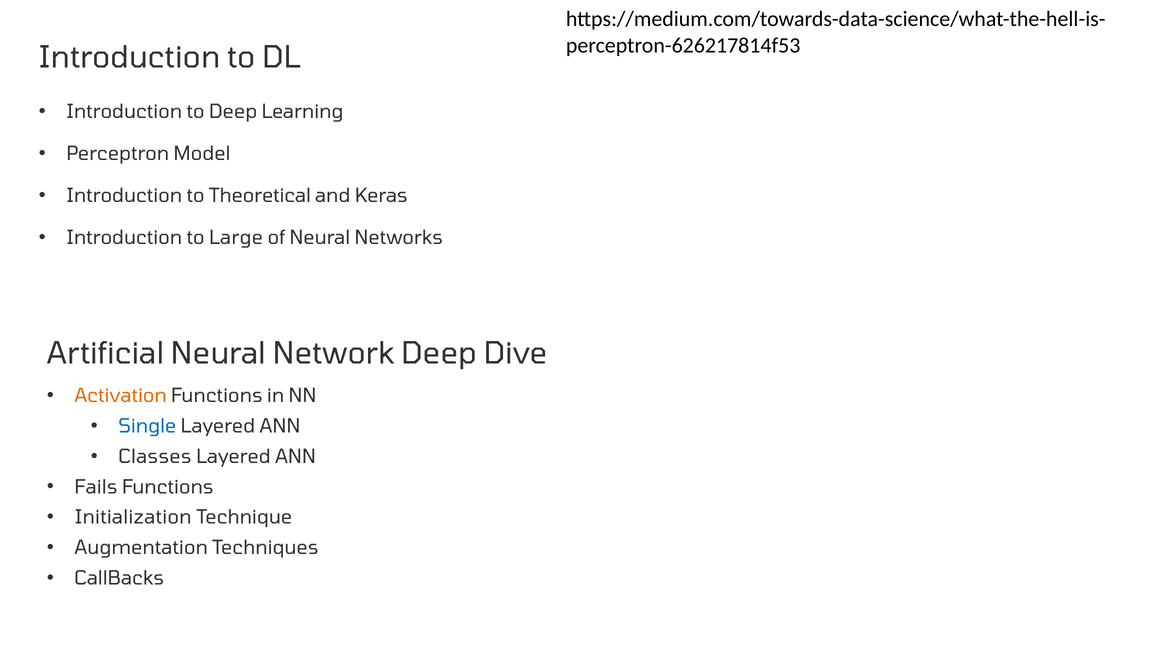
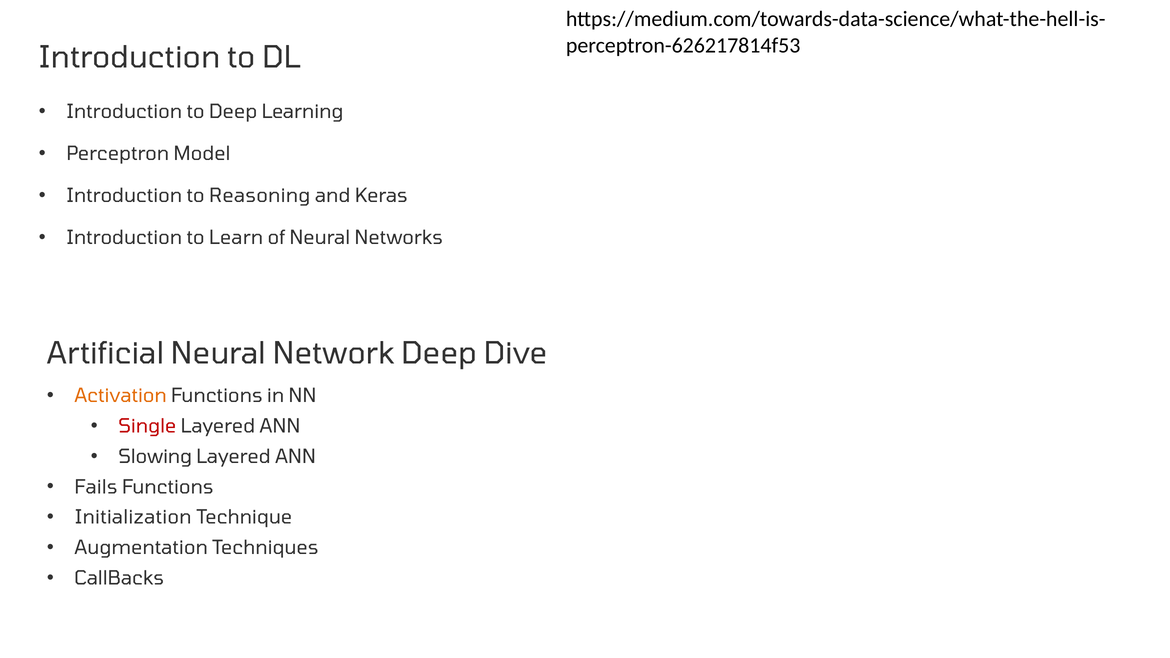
Theoretical: Theoretical -> Reasoning
Large: Large -> Learn
Single colour: blue -> red
Classes: Classes -> Slowing
